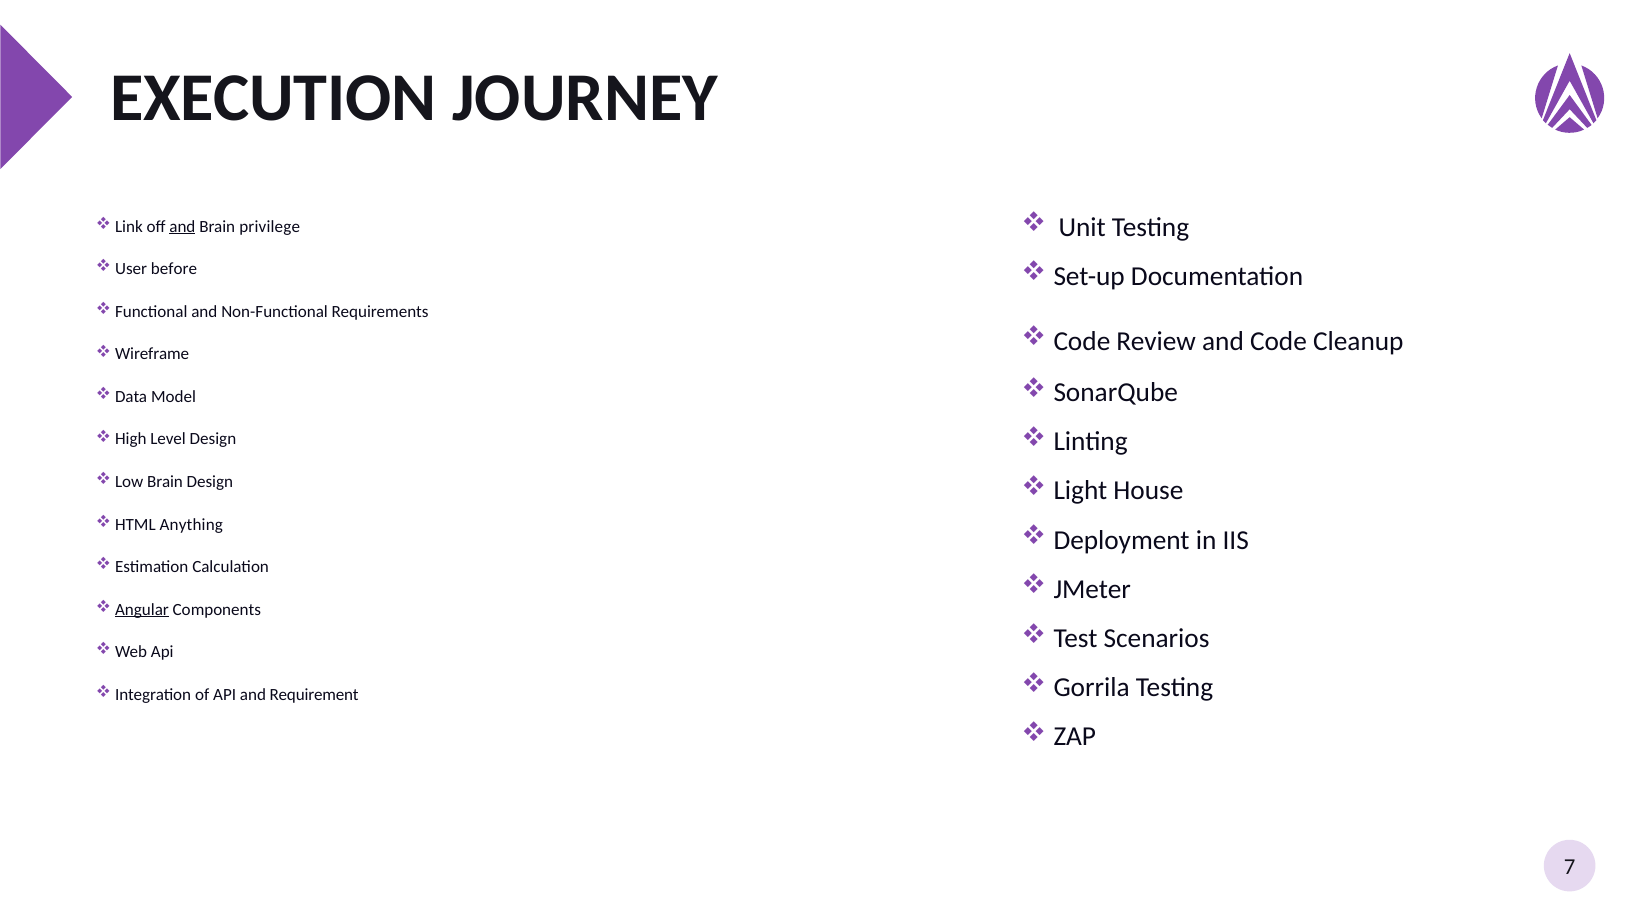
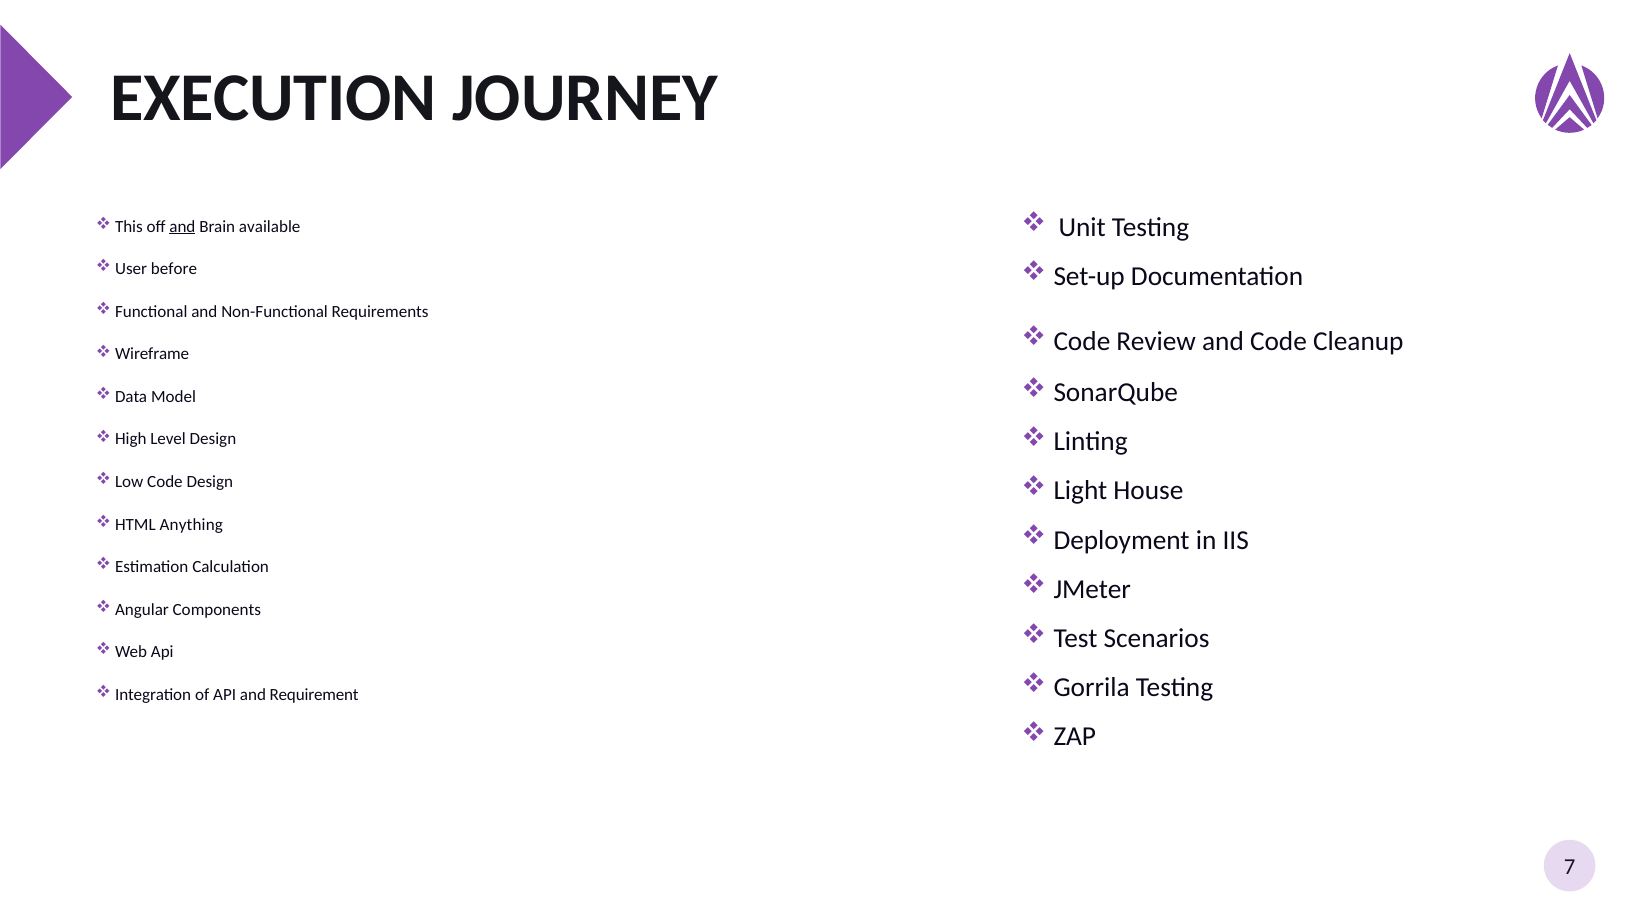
Link: Link -> This
privilege: privilege -> available
Low Brain: Brain -> Code
Angular underline: present -> none
